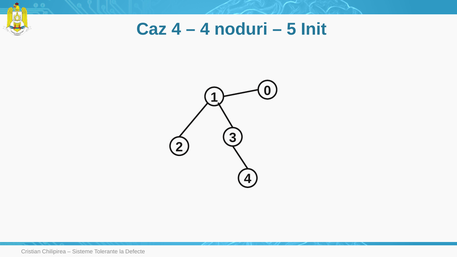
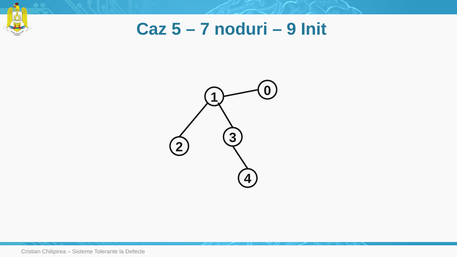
Caz 4: 4 -> 5
4 at (205, 29): 4 -> 7
5: 5 -> 9
